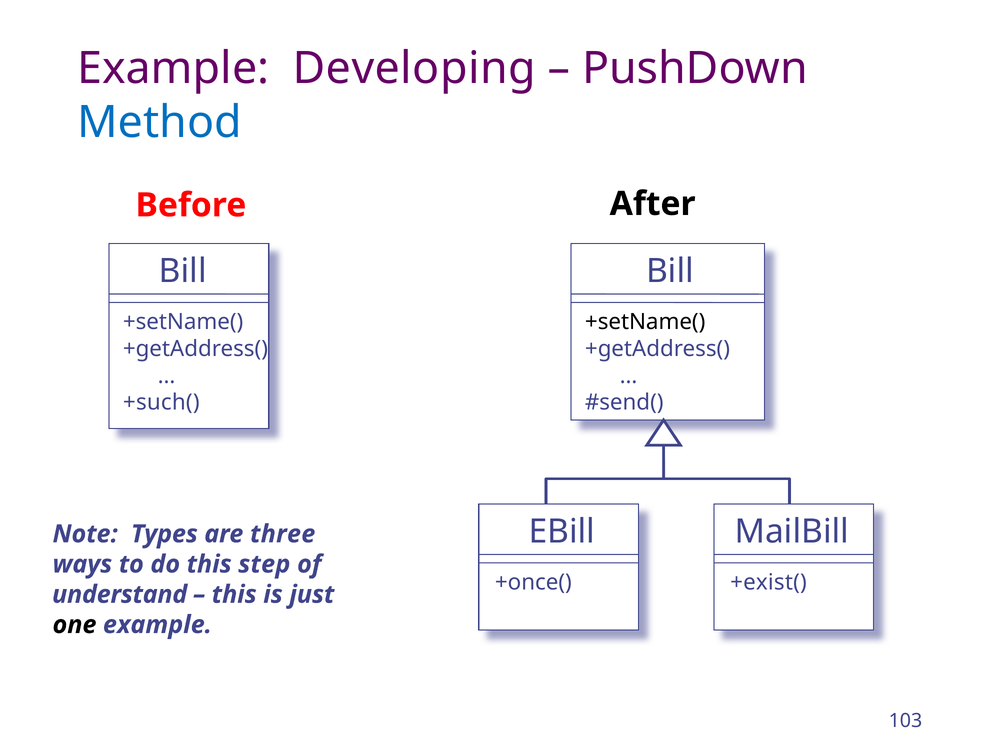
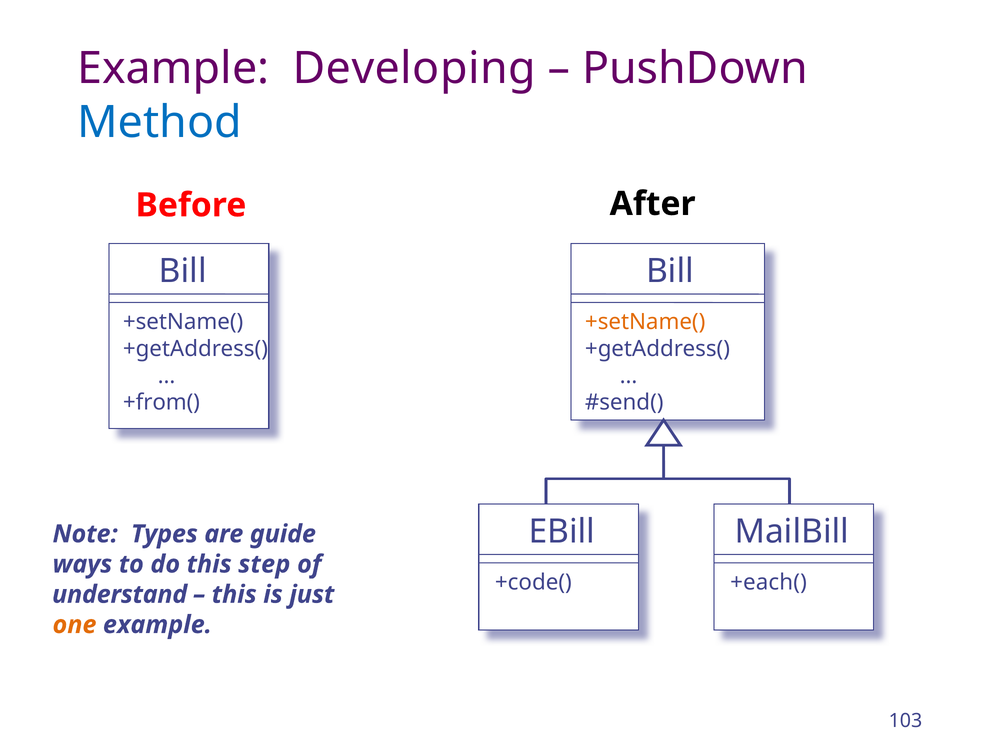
+setName( at (645, 322) colour: black -> orange
+such(: +such( -> +from(
three: three -> guide
+once(: +once( -> +code(
+exist(: +exist( -> +each(
one colour: black -> orange
